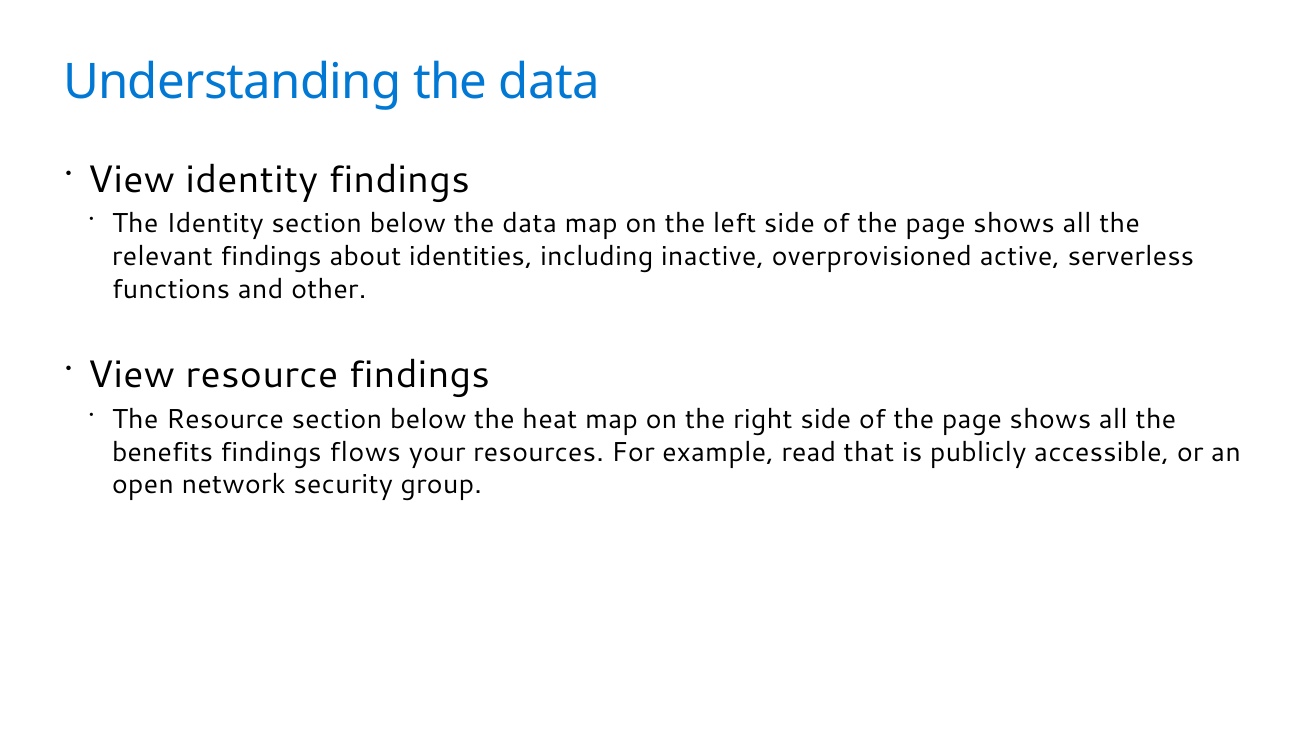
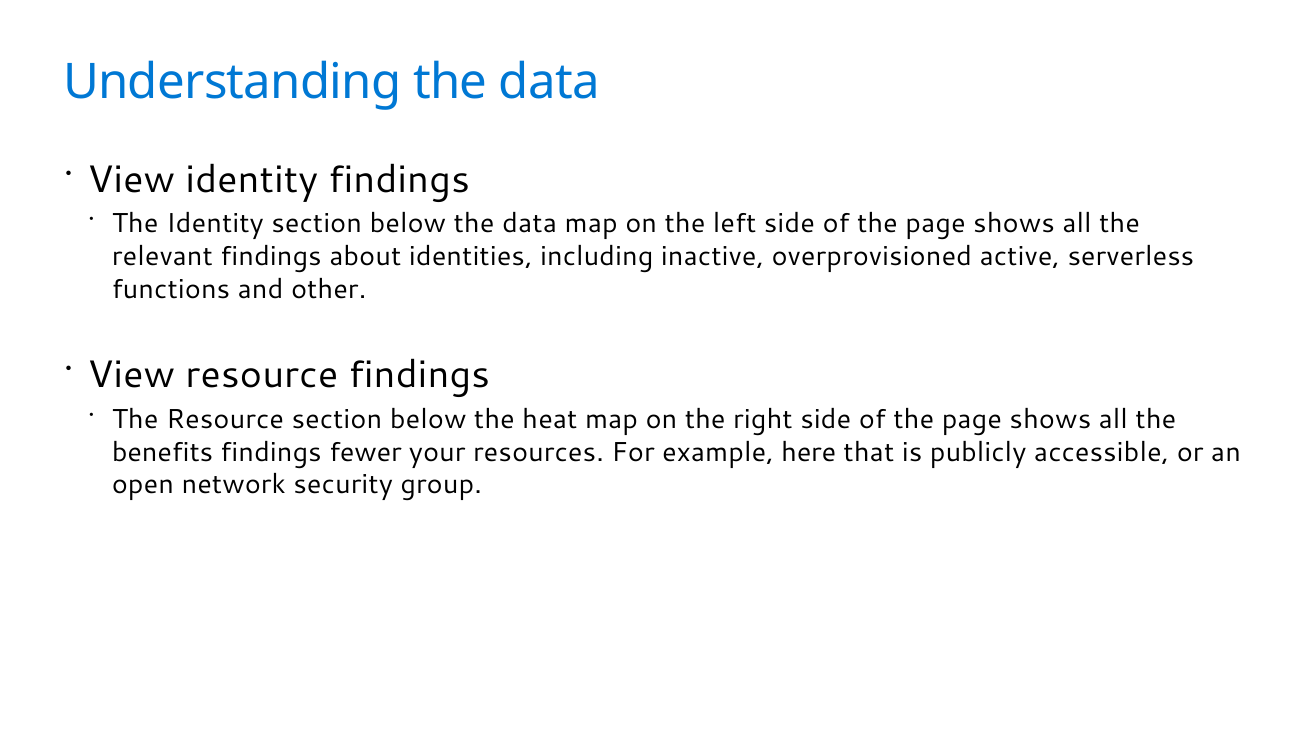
flows: flows -> fewer
read: read -> here
